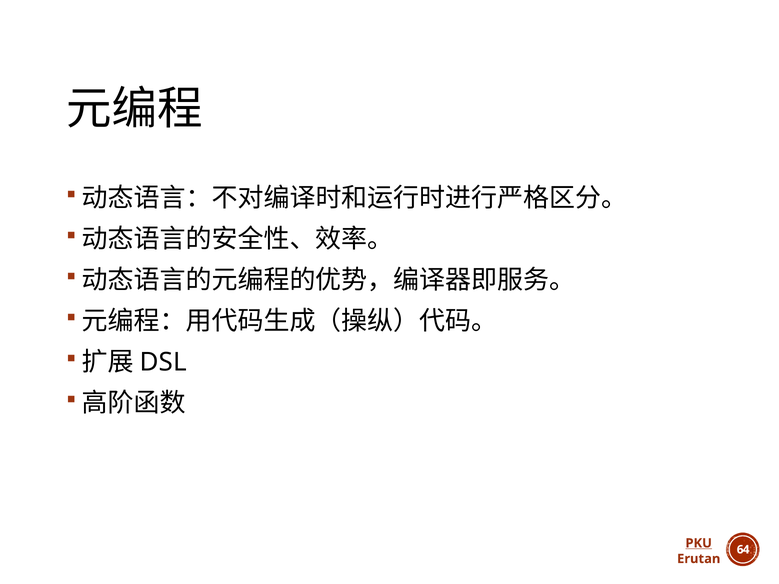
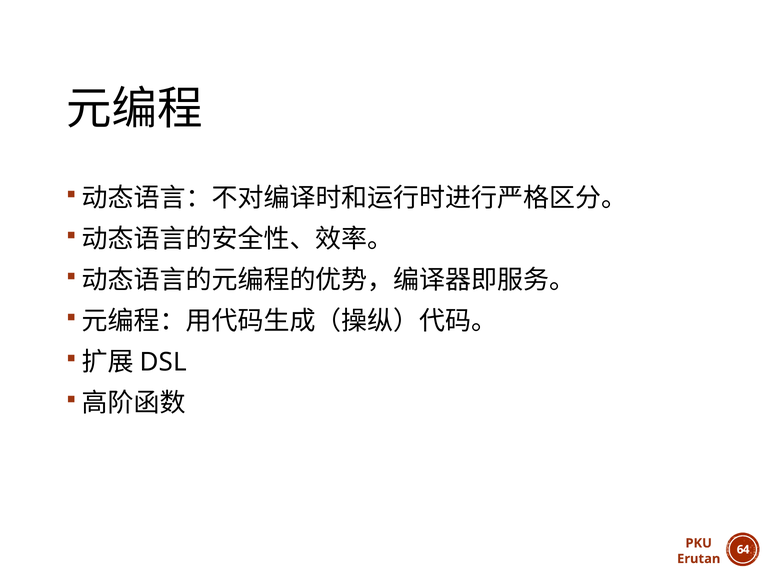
PKU underline: present -> none
